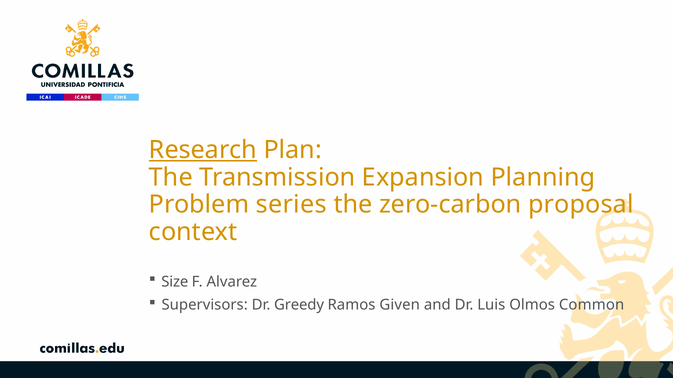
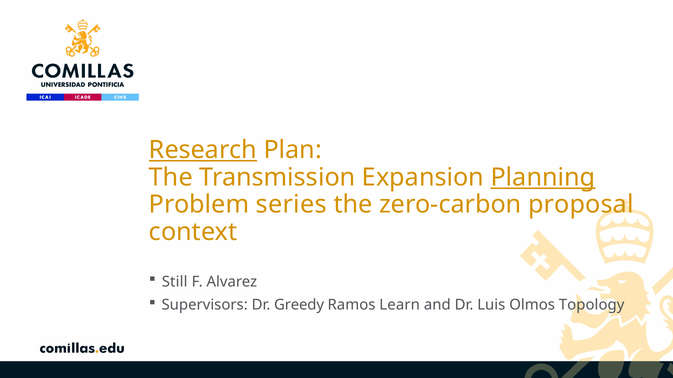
Planning underline: none -> present
Size: Size -> Still
Given: Given -> Learn
Common: Common -> Topology
